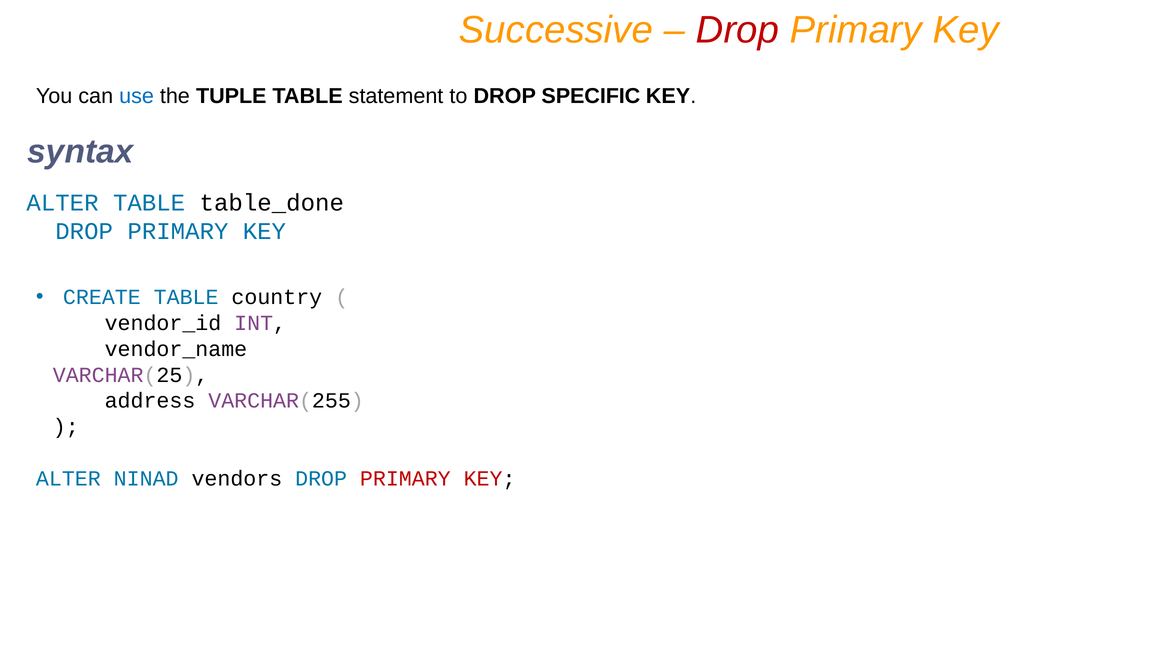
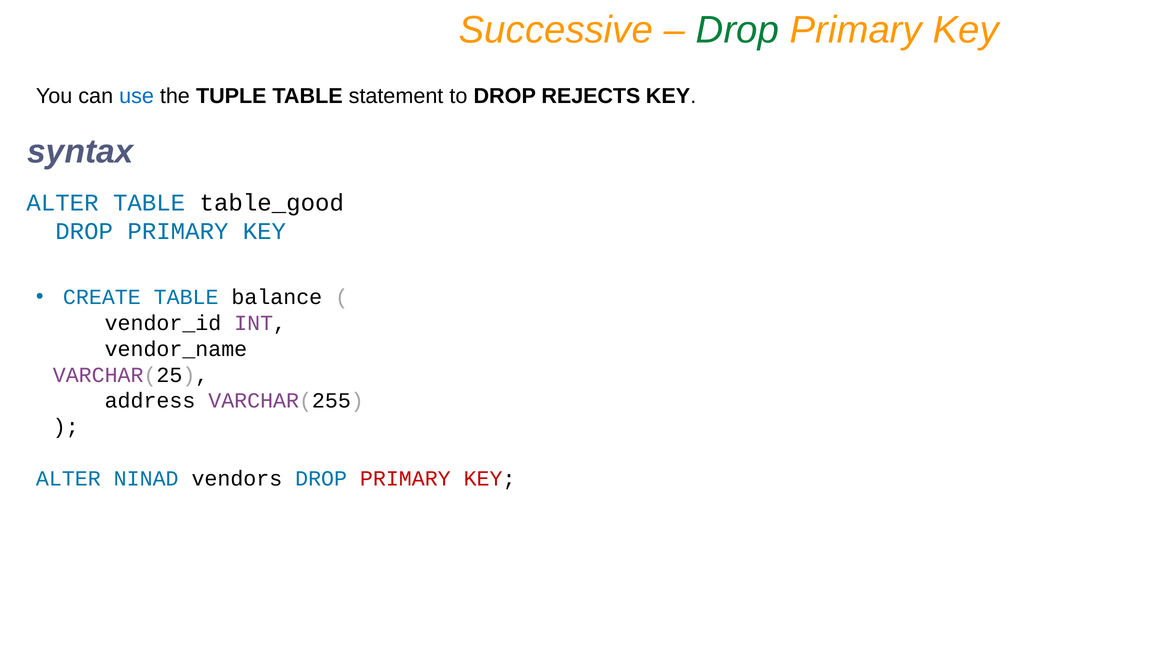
Drop at (737, 30) colour: red -> green
SPECIFIC: SPECIFIC -> REJECTS
table_done: table_done -> table_good
country: country -> balance
